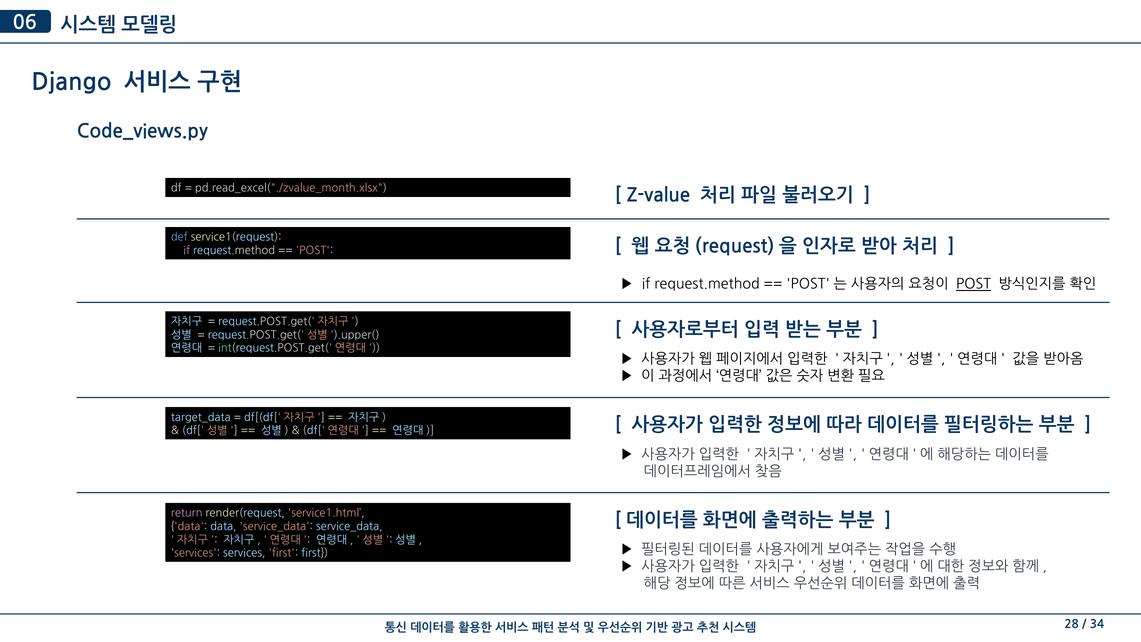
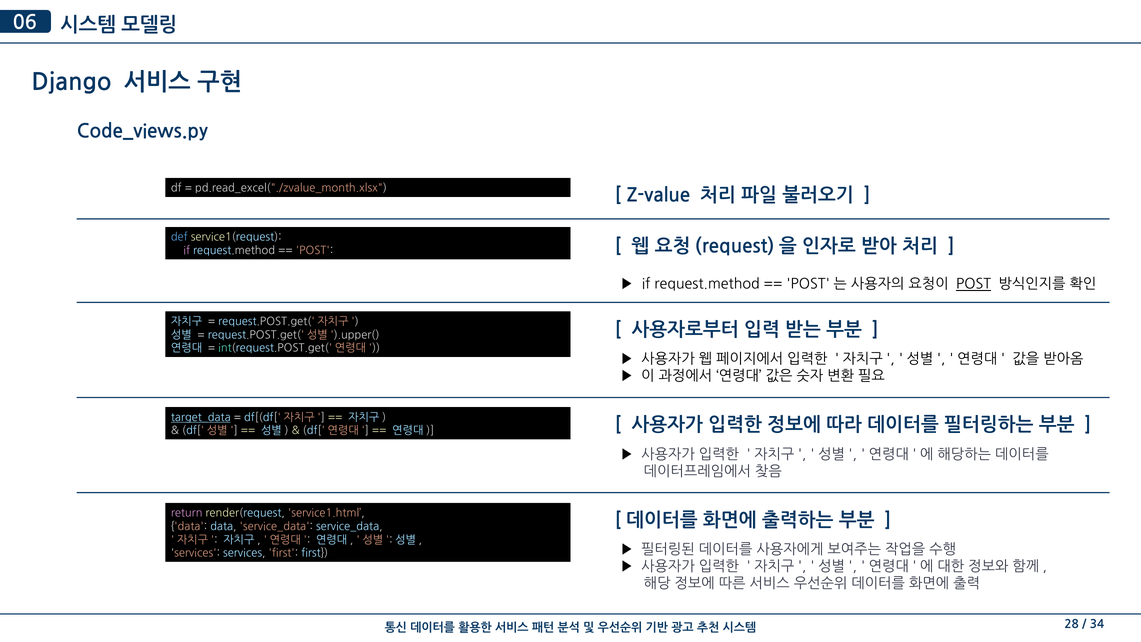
target_data underline: none -> present
